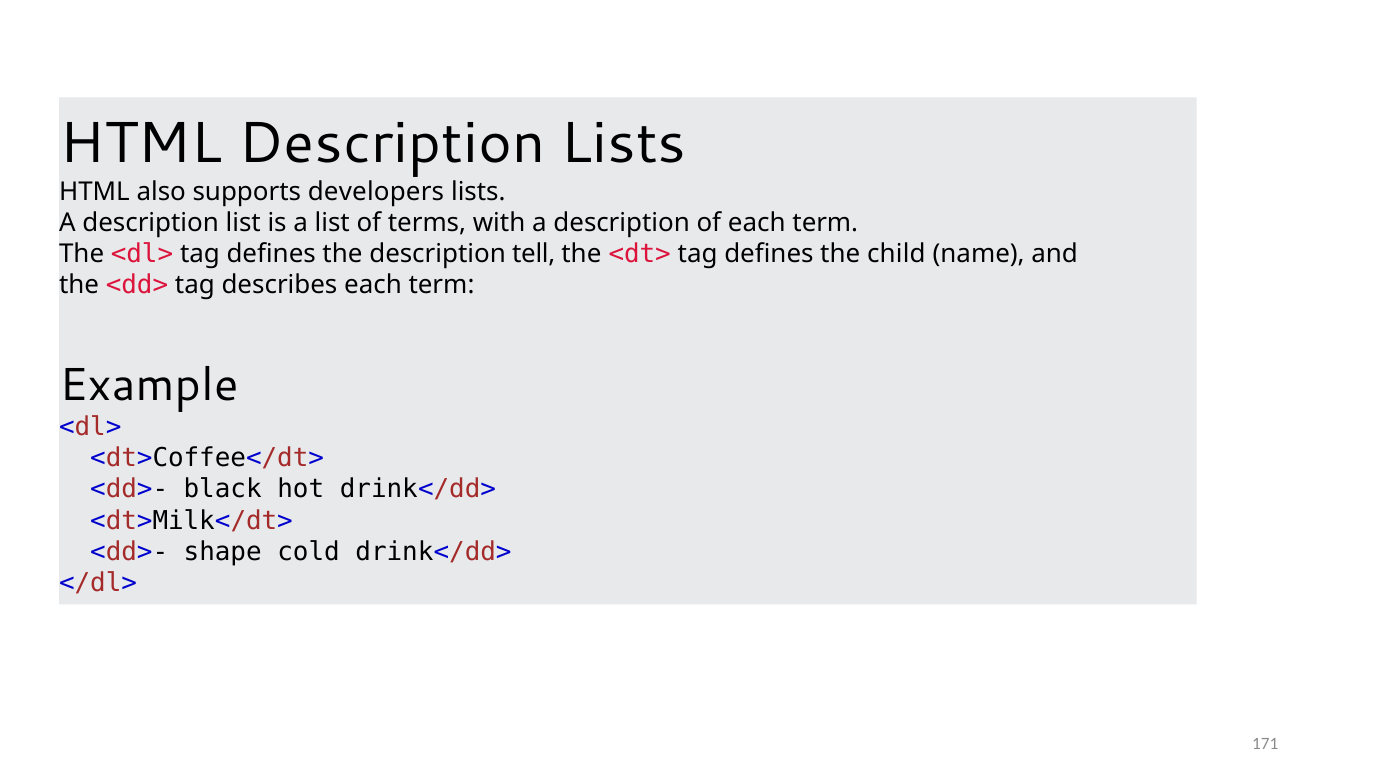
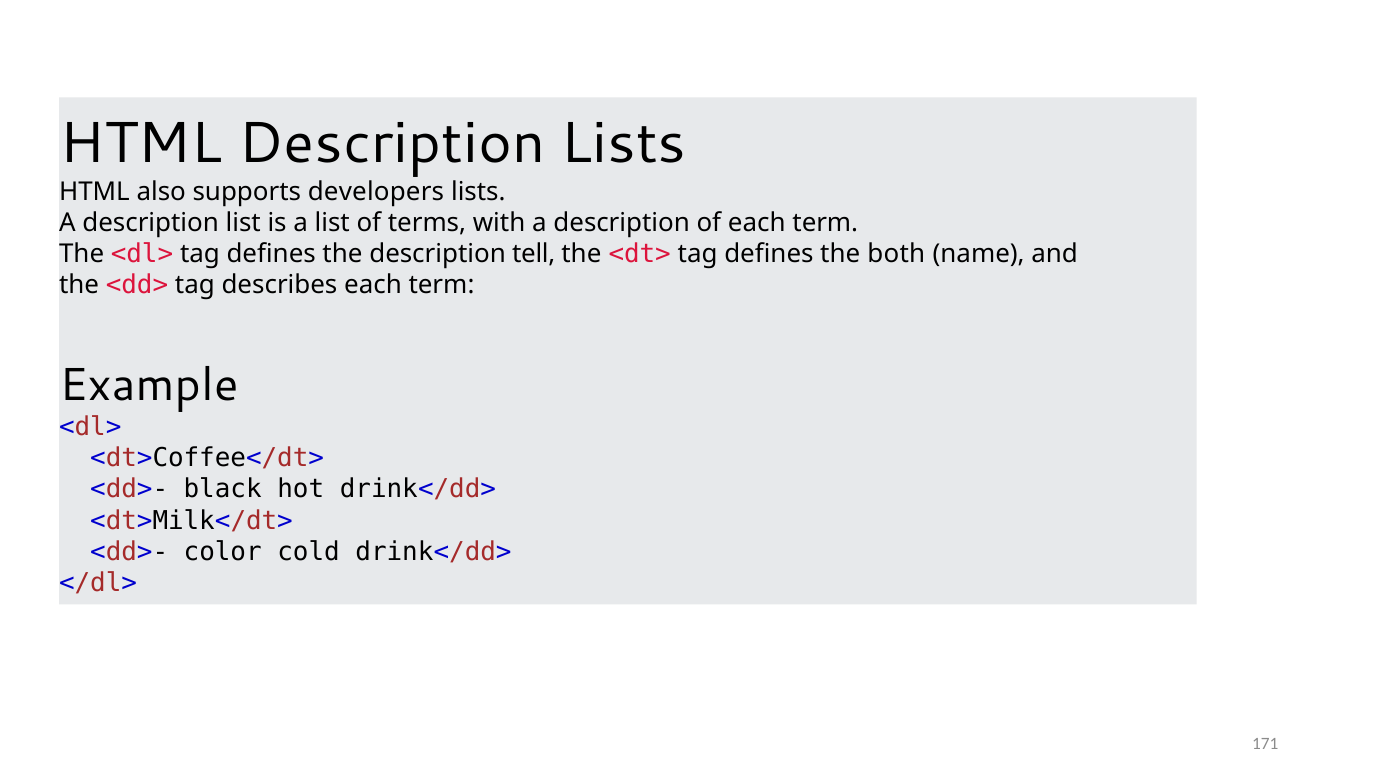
child: child -> both
shape: shape -> color
